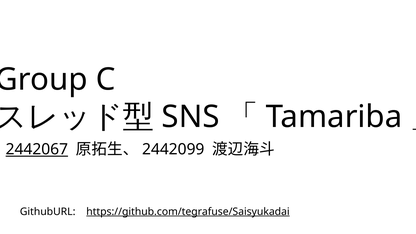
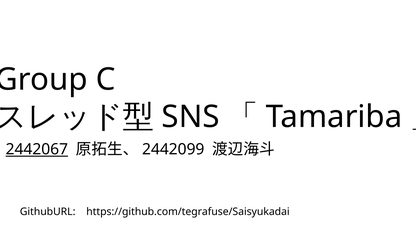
https://github.com/tegrafuse/Saisyukadai underline: present -> none
